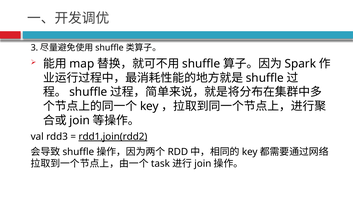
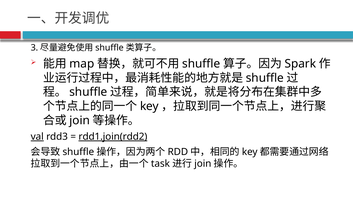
val underline: none -> present
